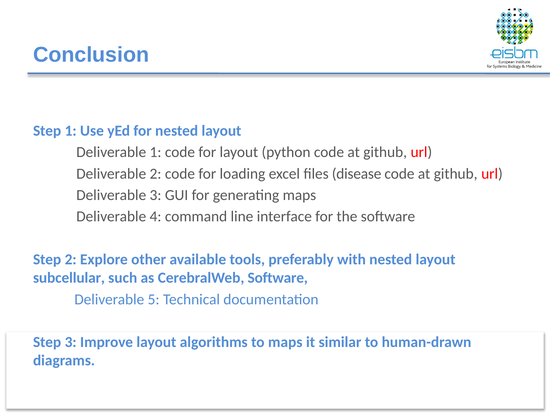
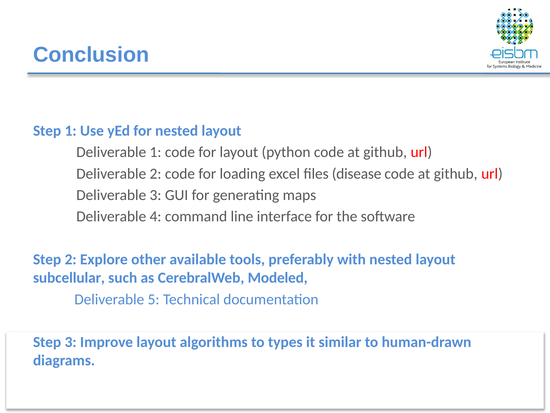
CerebralWeb Software: Software -> Modeled
to maps: maps -> types
